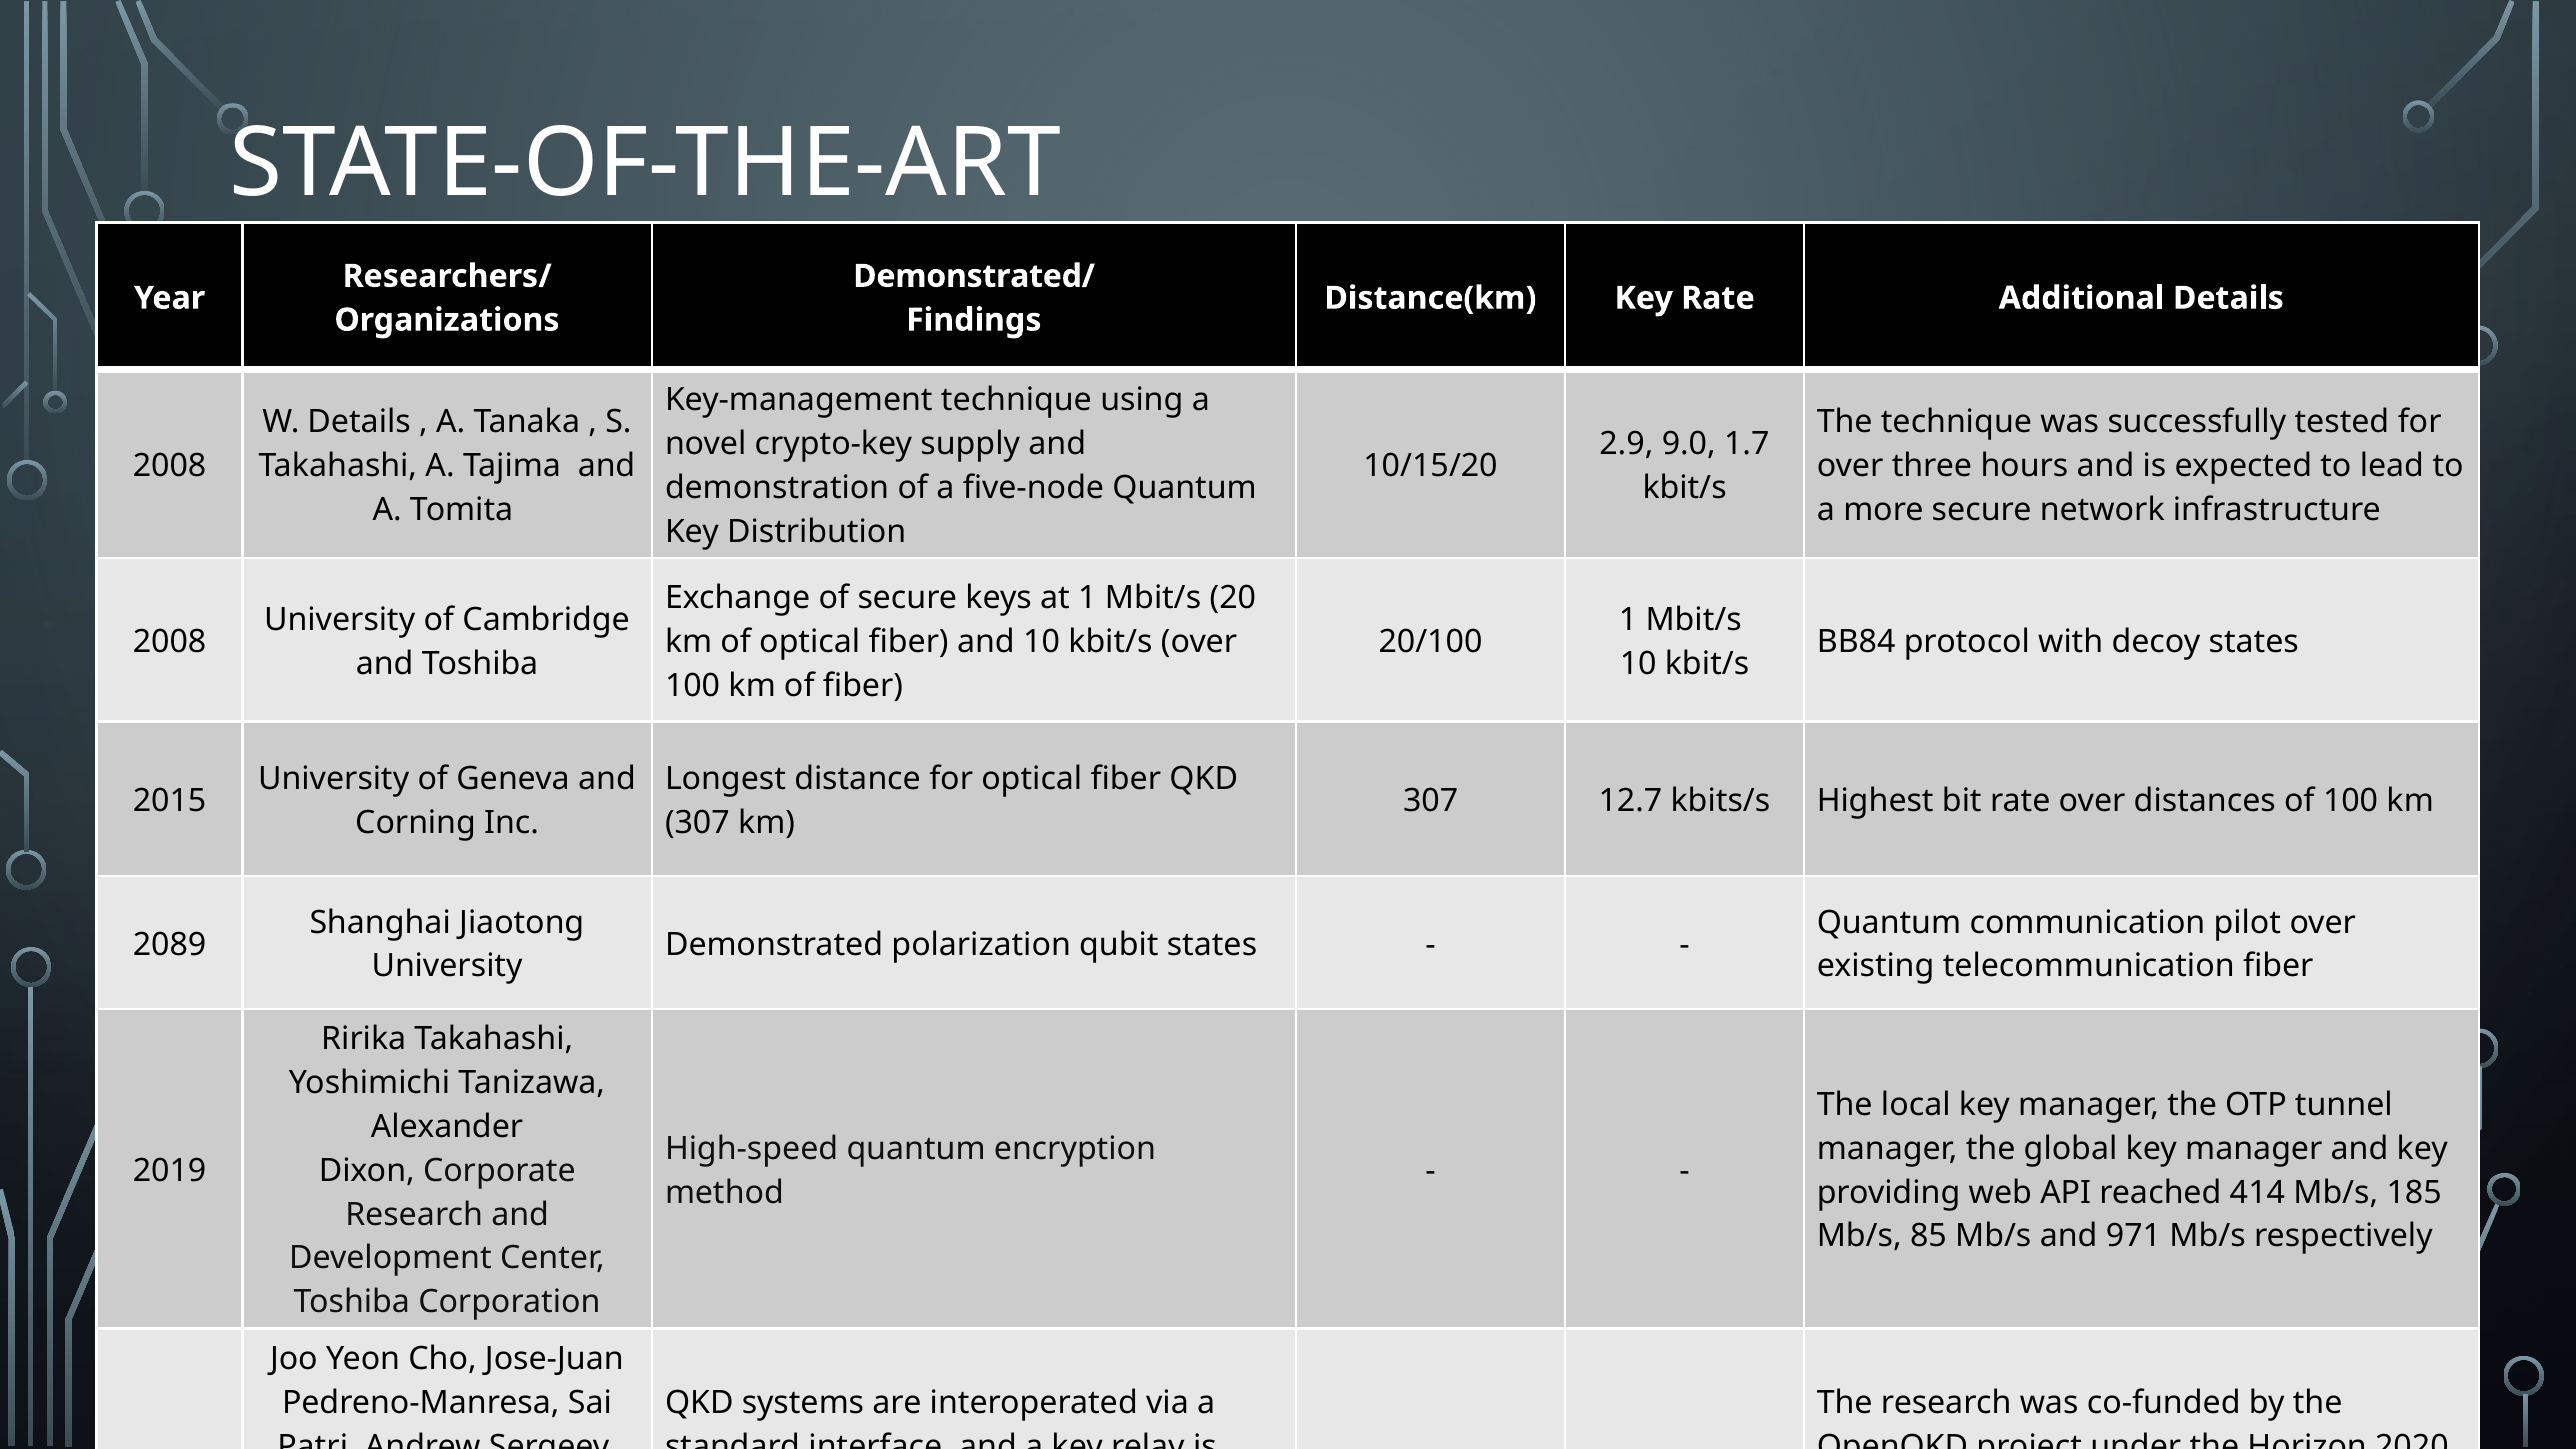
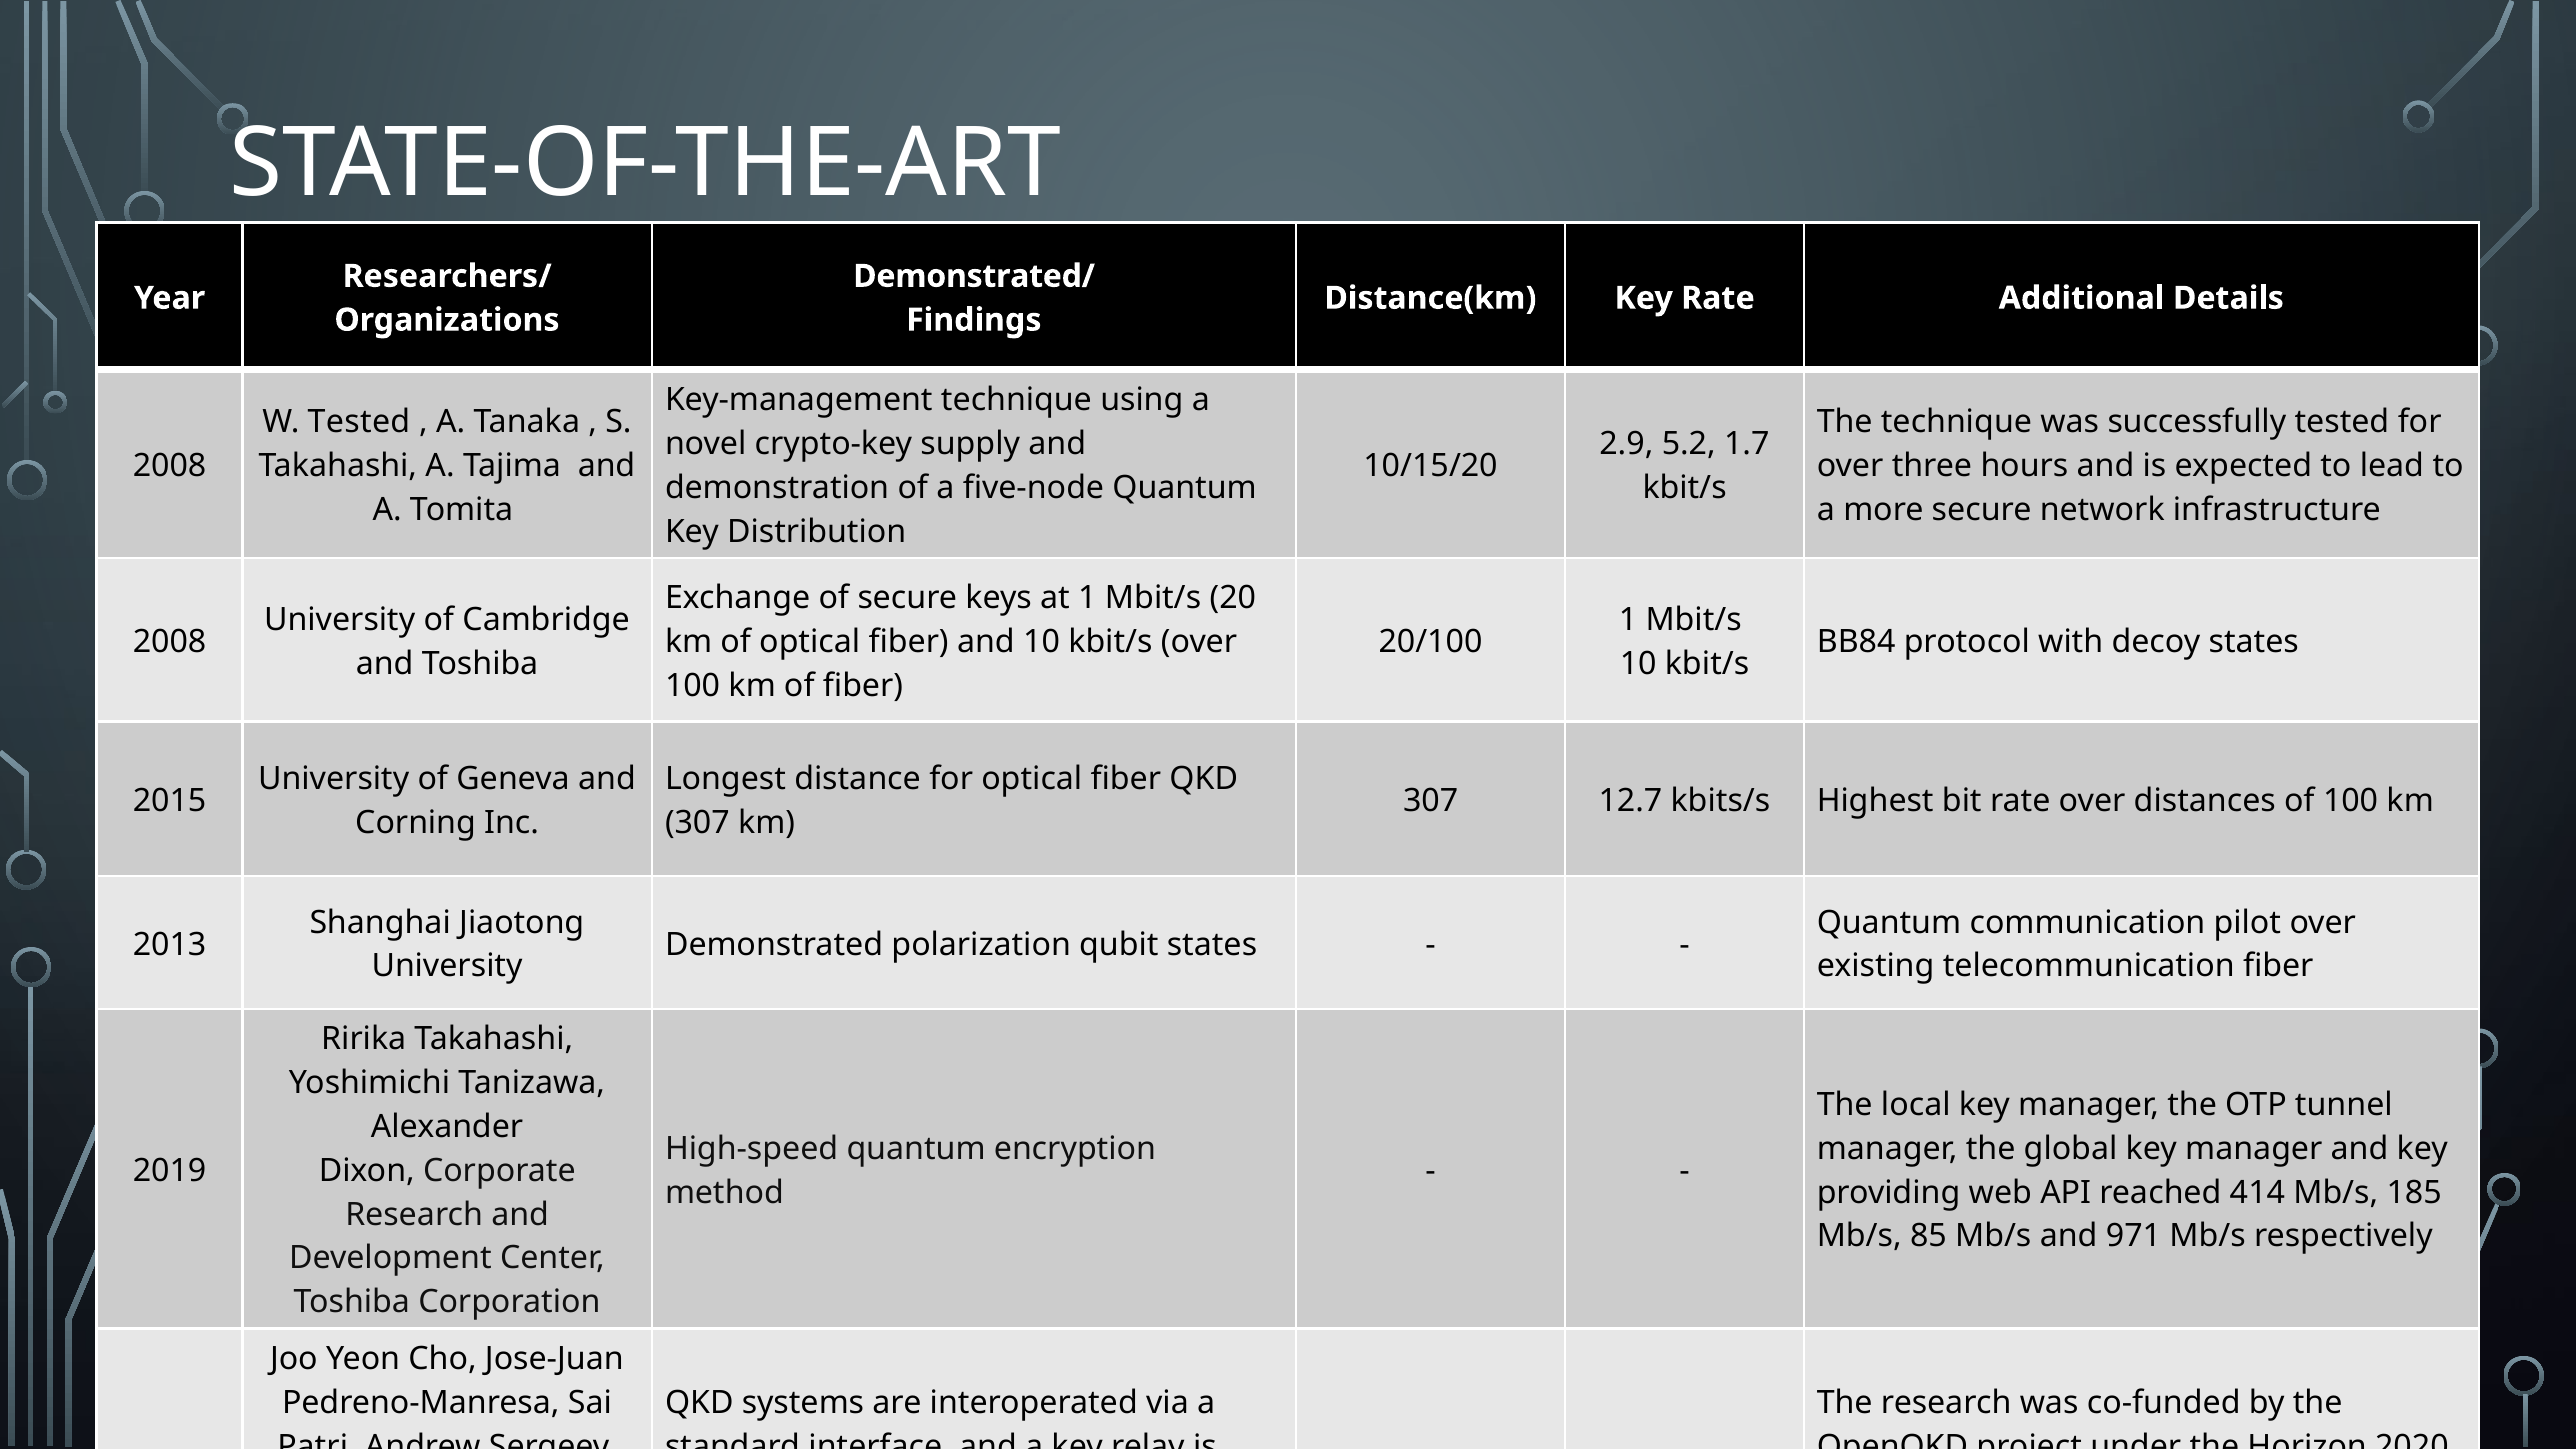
W Details: Details -> Tested
9.0: 9.0 -> 5.2
2089: 2089 -> 2013
